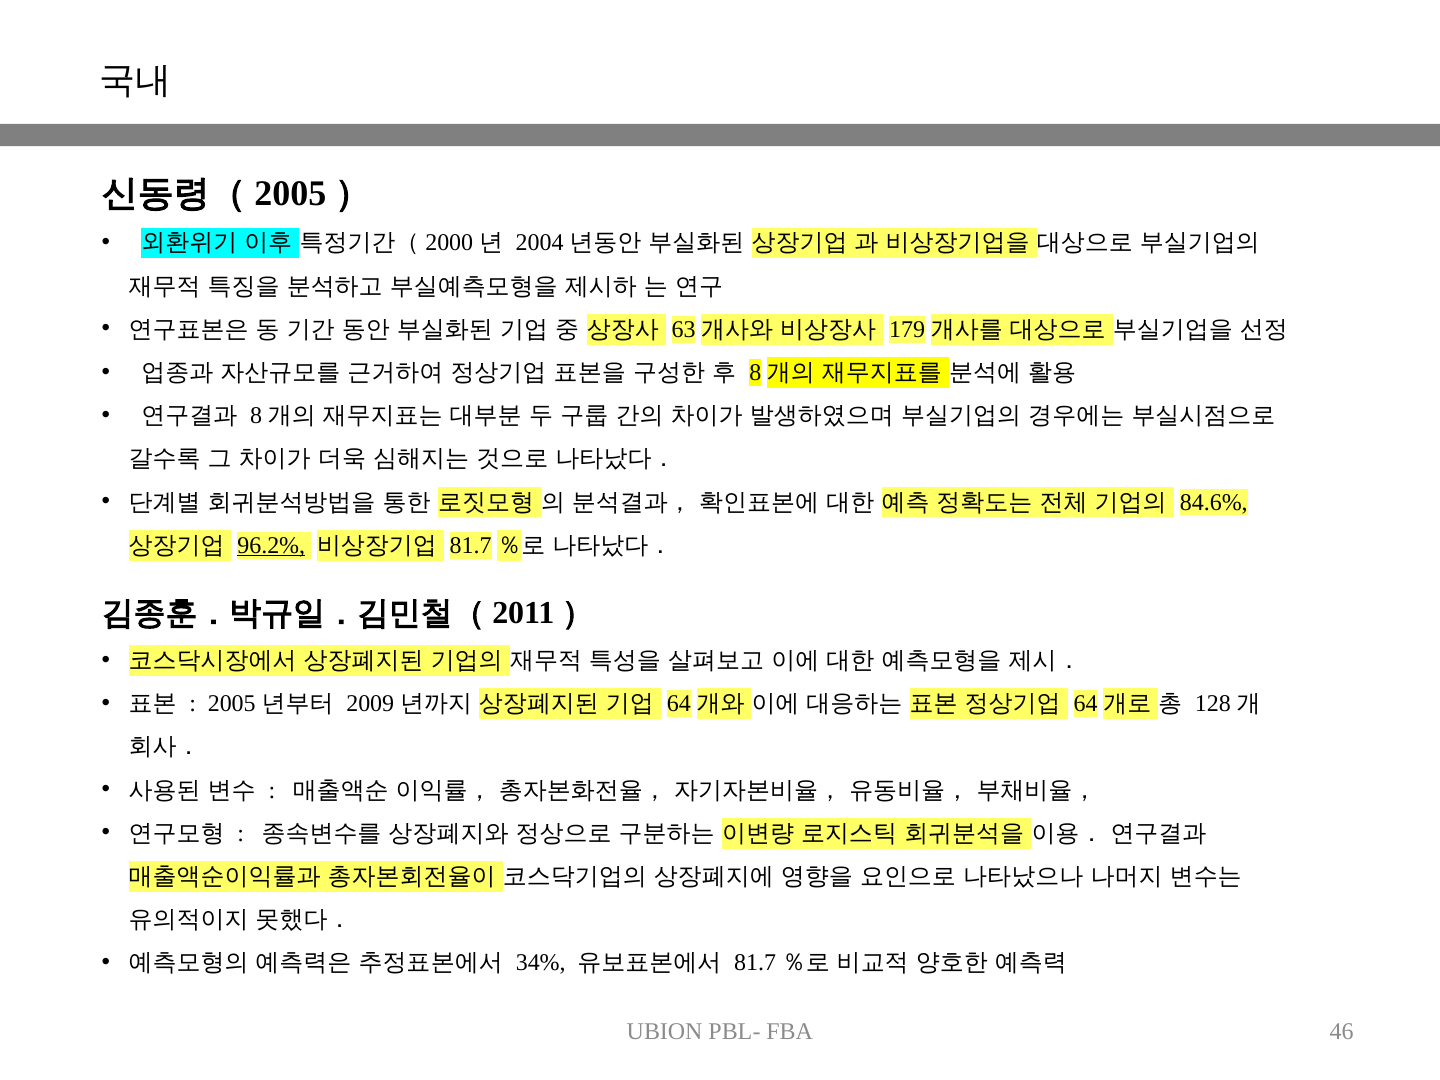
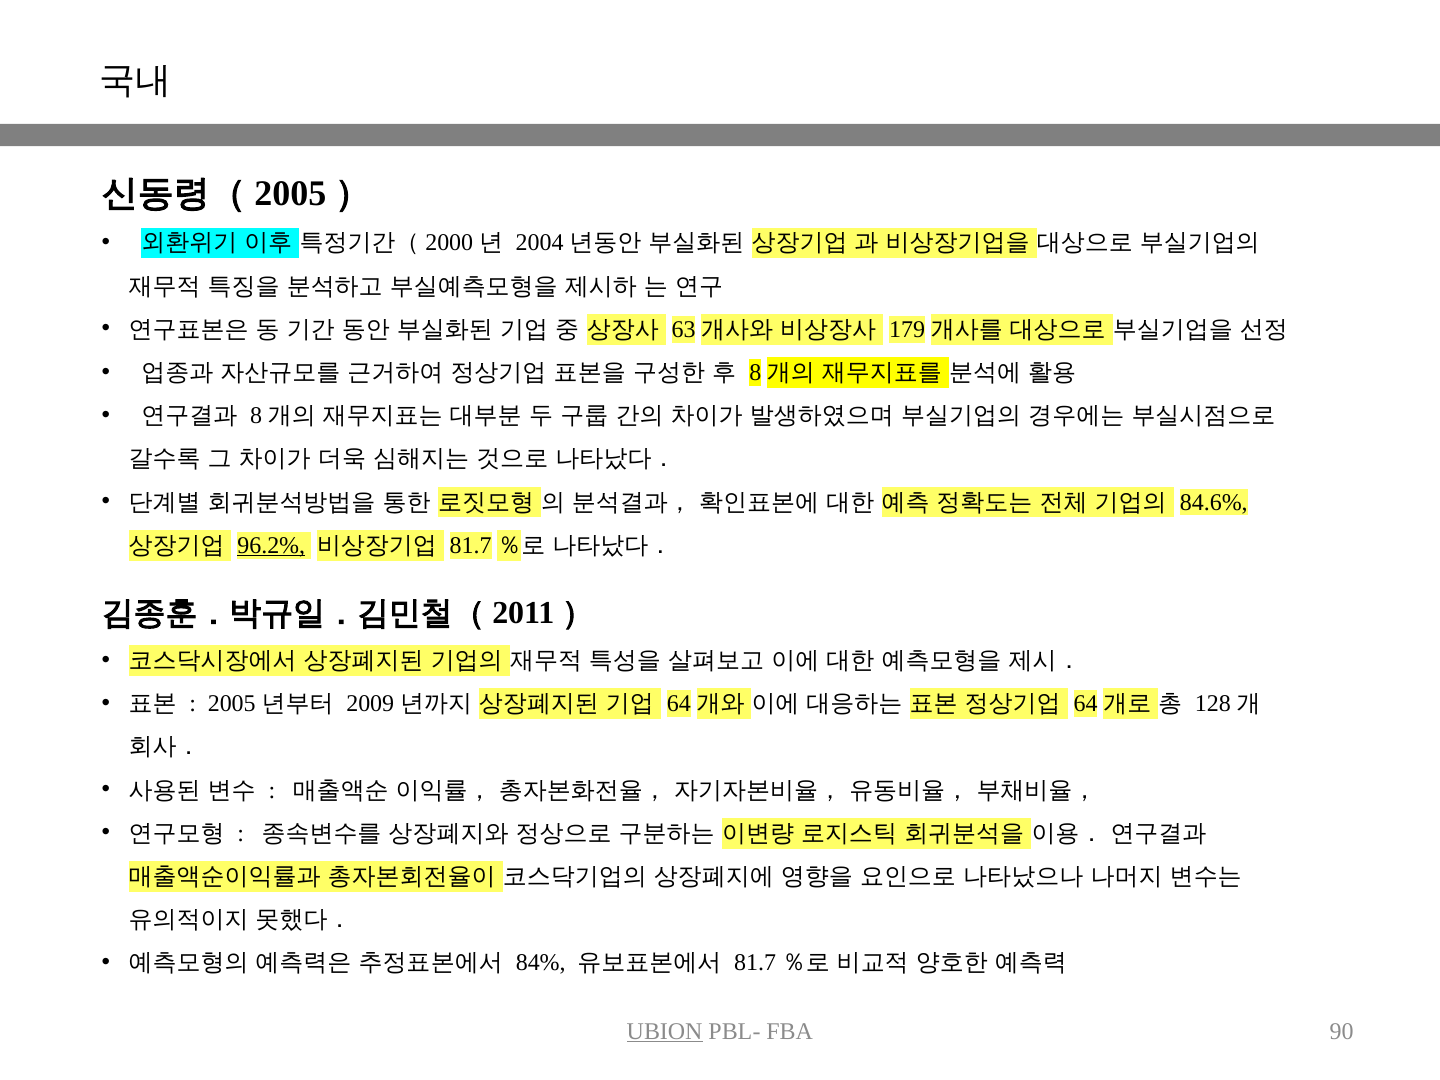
34%: 34% -> 84%
UBION underline: none -> present
46: 46 -> 90
